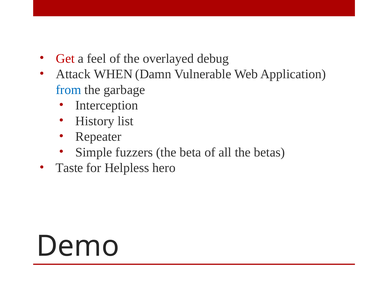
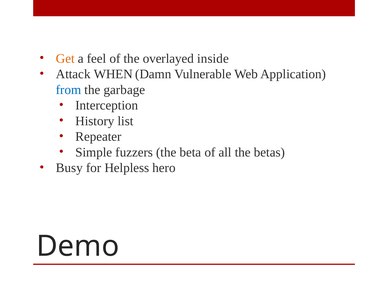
Get colour: red -> orange
debug: debug -> inside
Taste: Taste -> Busy
